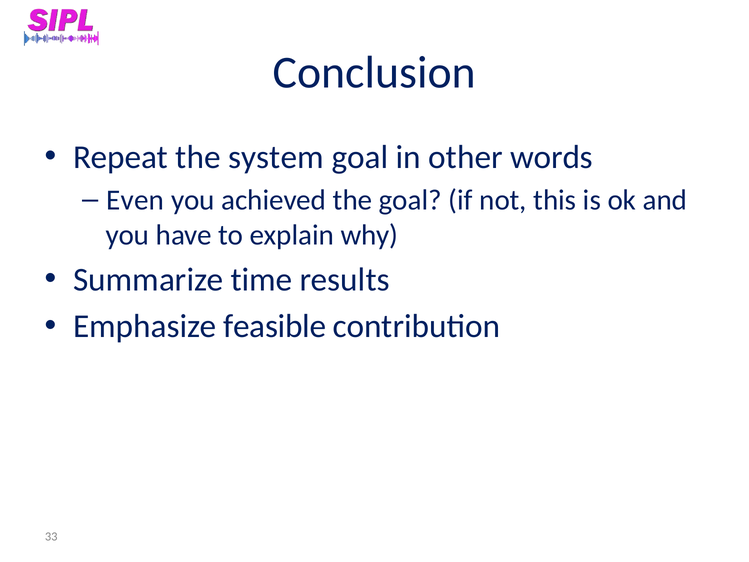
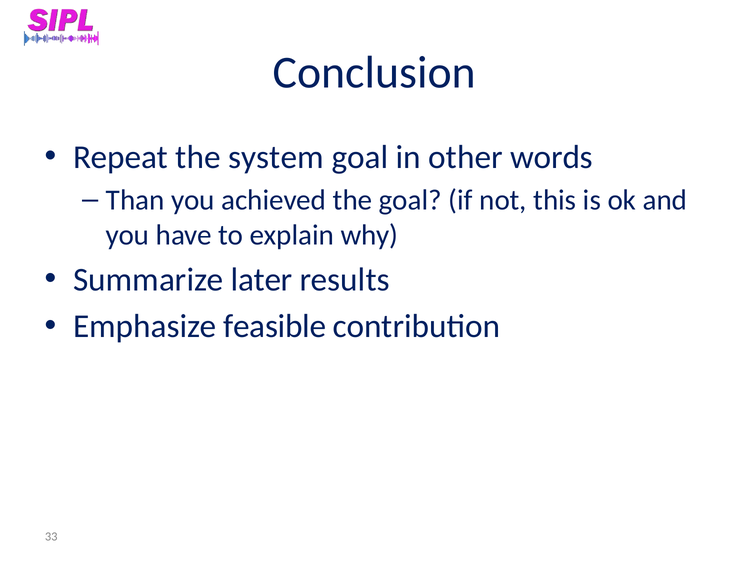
Even: Even -> Than
time: time -> later
